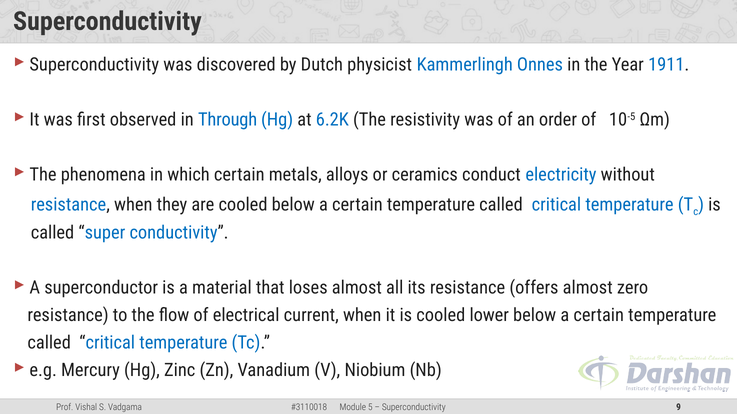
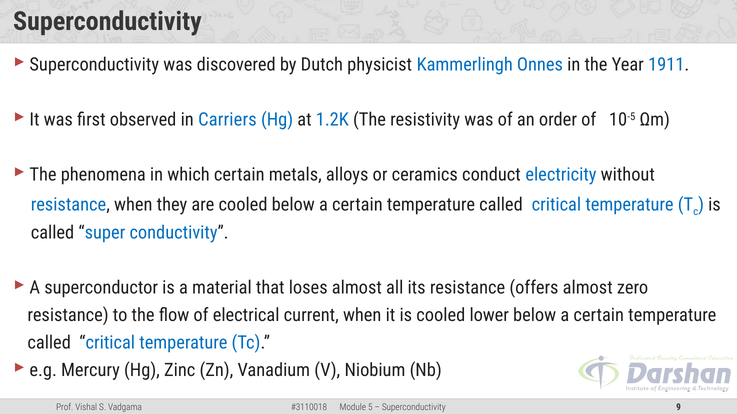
Through: Through -> Carriers
6.2K: 6.2K -> 1.2K
